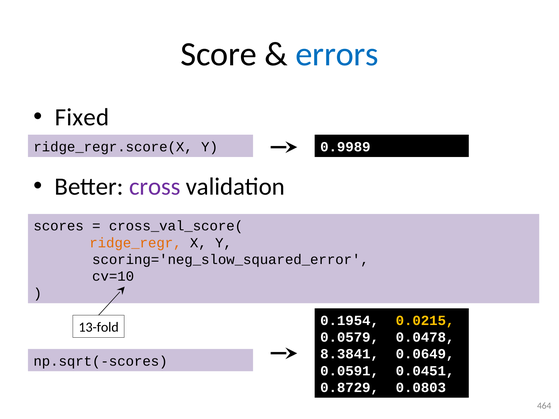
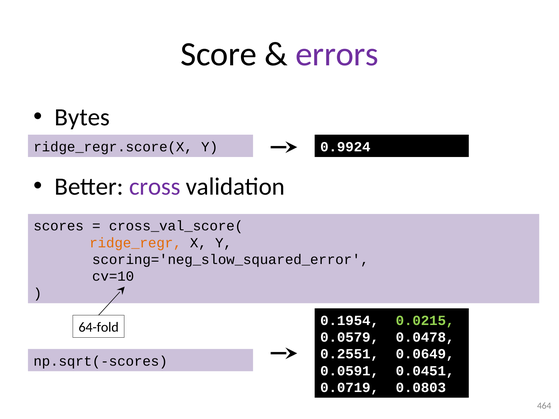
errors colour: blue -> purple
Fixed: Fixed -> Bytes
0.9989: 0.9989 -> 0.9924
0.0215 colour: yellow -> light green
13-fold: 13-fold -> 64-fold
8.3841: 8.3841 -> 0.2551
0.8729: 0.8729 -> 0.0719
